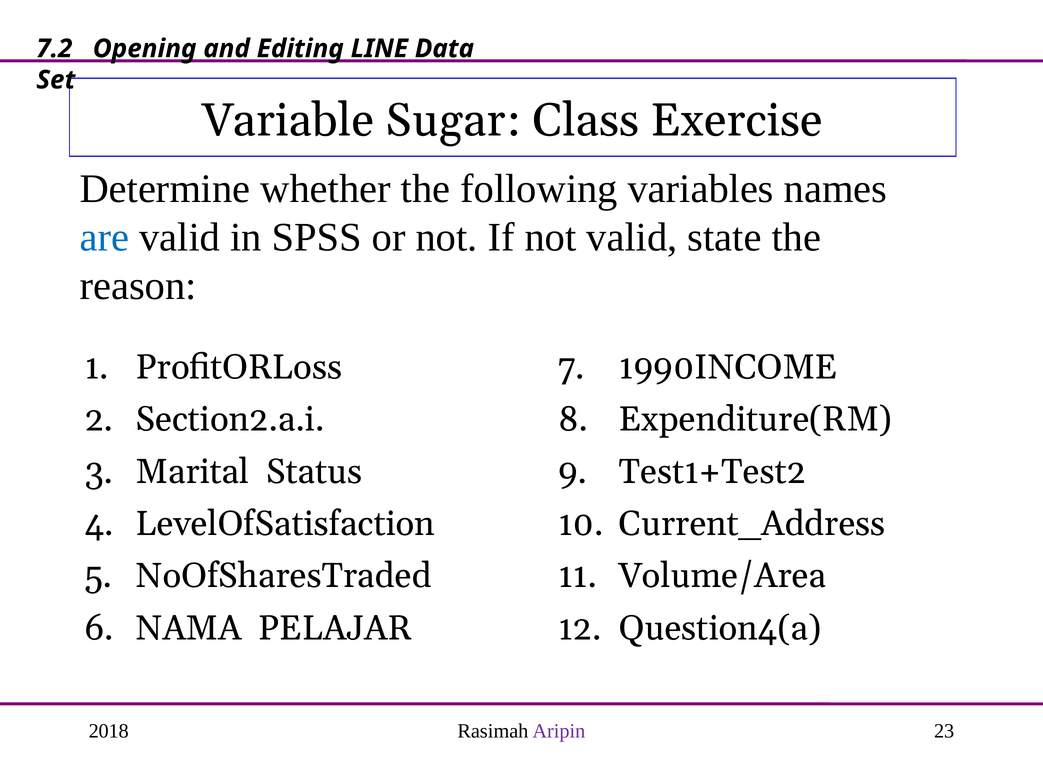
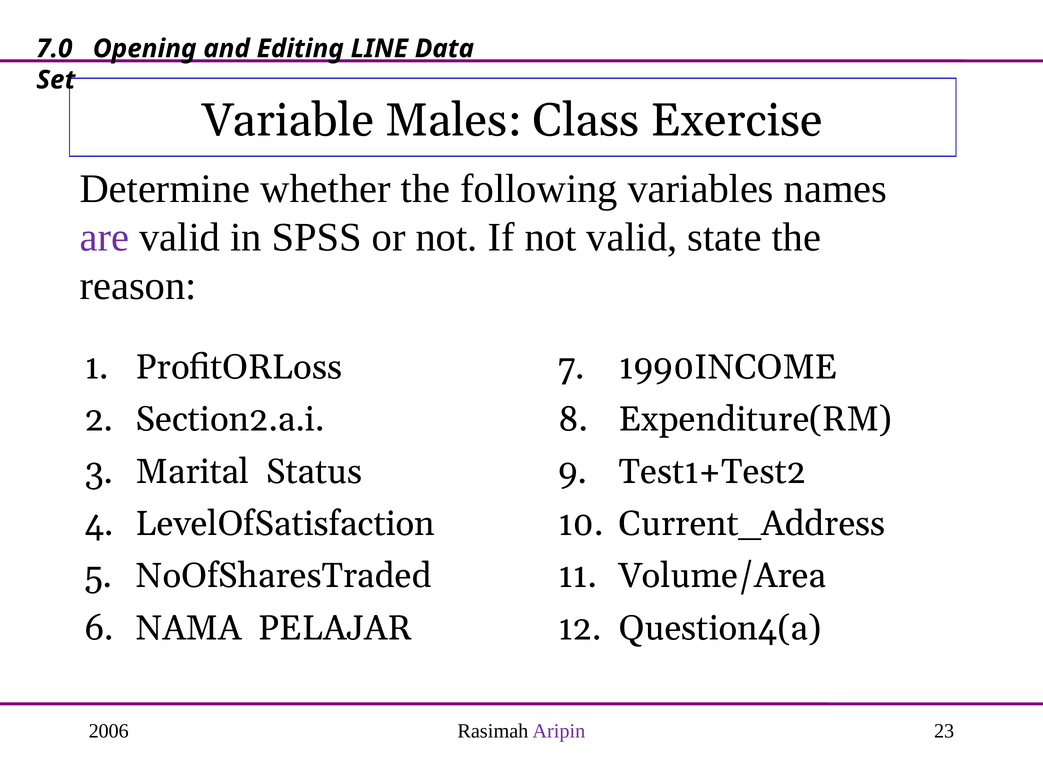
7.2: 7.2 -> 7.0
Sugar: Sugar -> Males
are colour: blue -> purple
2018: 2018 -> 2006
